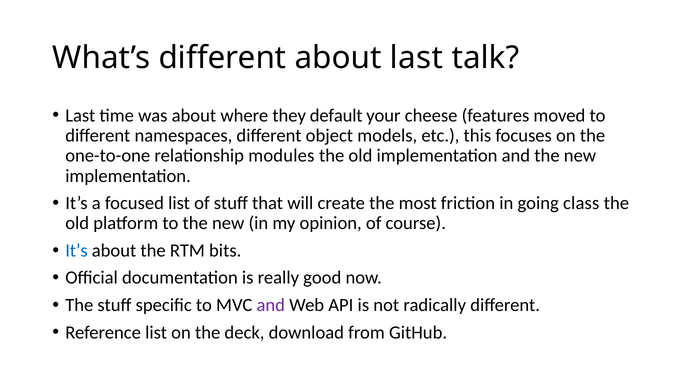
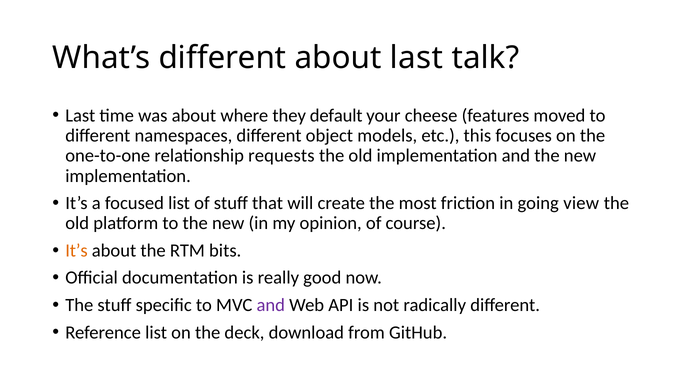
modules: modules -> requests
class: class -> view
It’s at (76, 250) colour: blue -> orange
